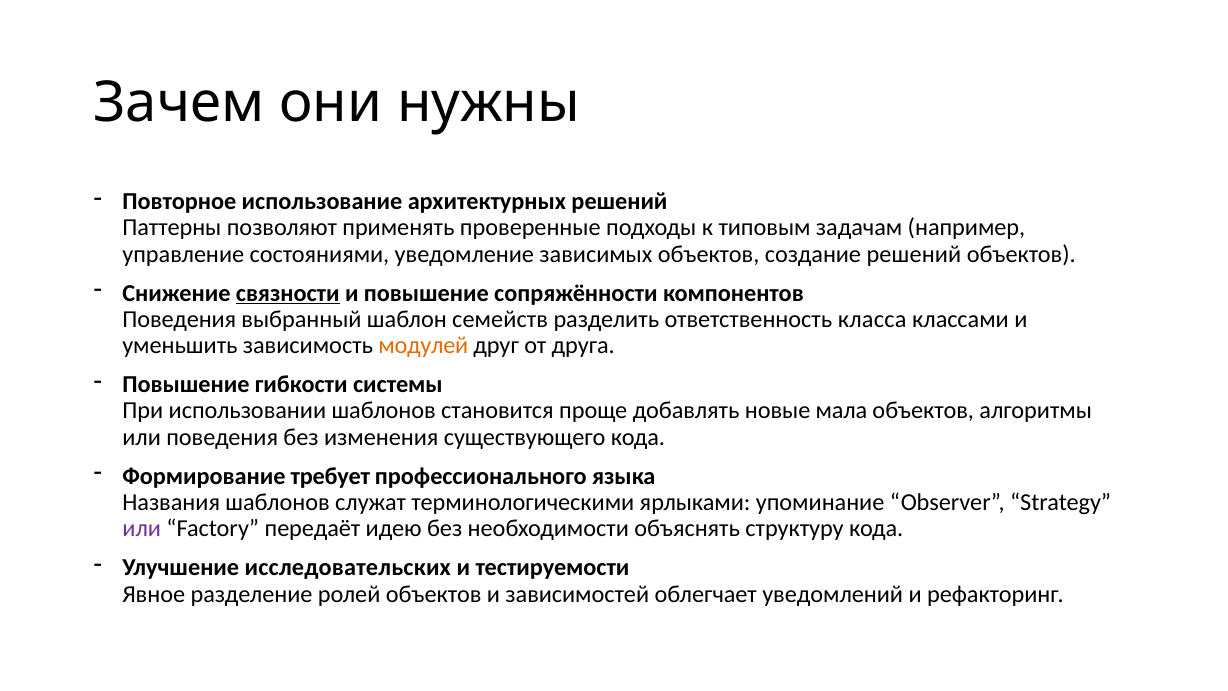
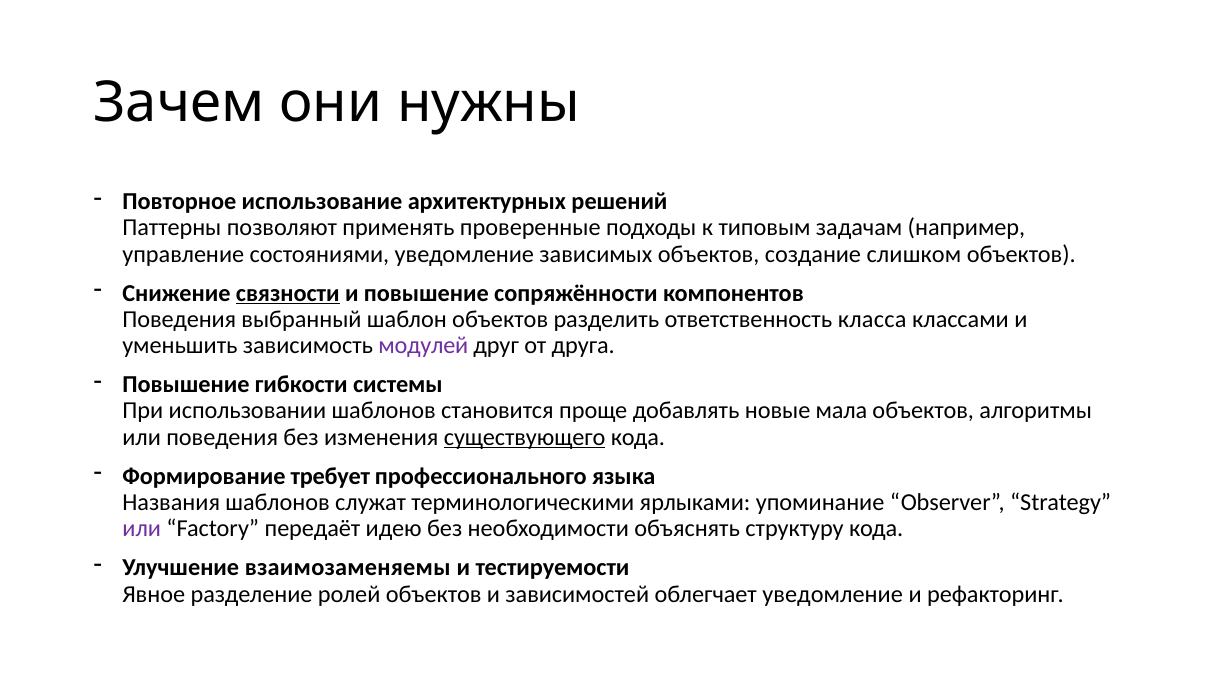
создание решений: решений -> слишком
шаблон семейств: семейств -> объектов
модулей colour: orange -> purple
существующего underline: none -> present
исследовательских: исследовательских -> взаимозаменяемы
облегчает уведомлений: уведомлений -> уведомление
